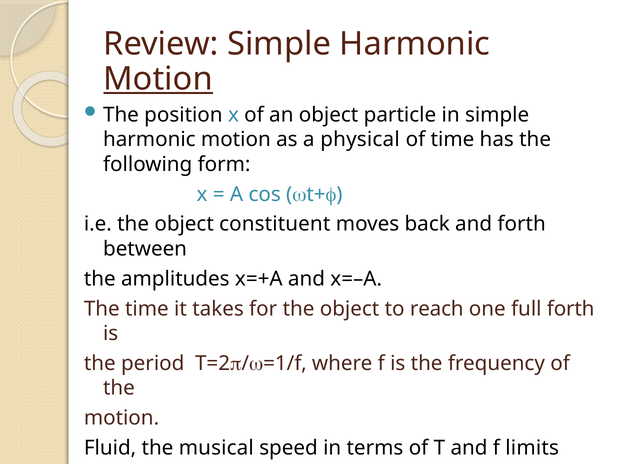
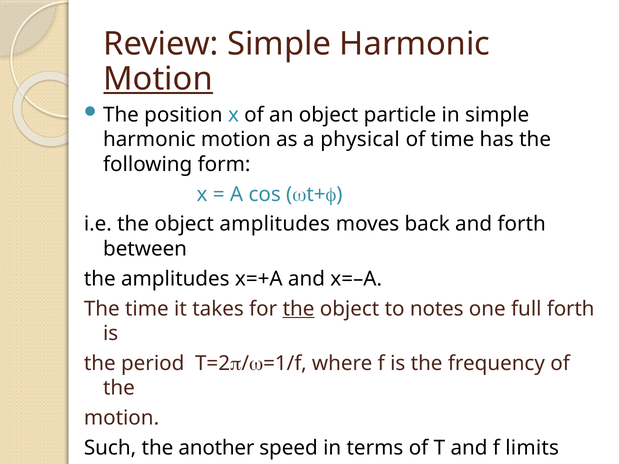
object constituent: constituent -> amplitudes
the at (299, 309) underline: none -> present
reach: reach -> notes
Fluid: Fluid -> Such
musical: musical -> another
